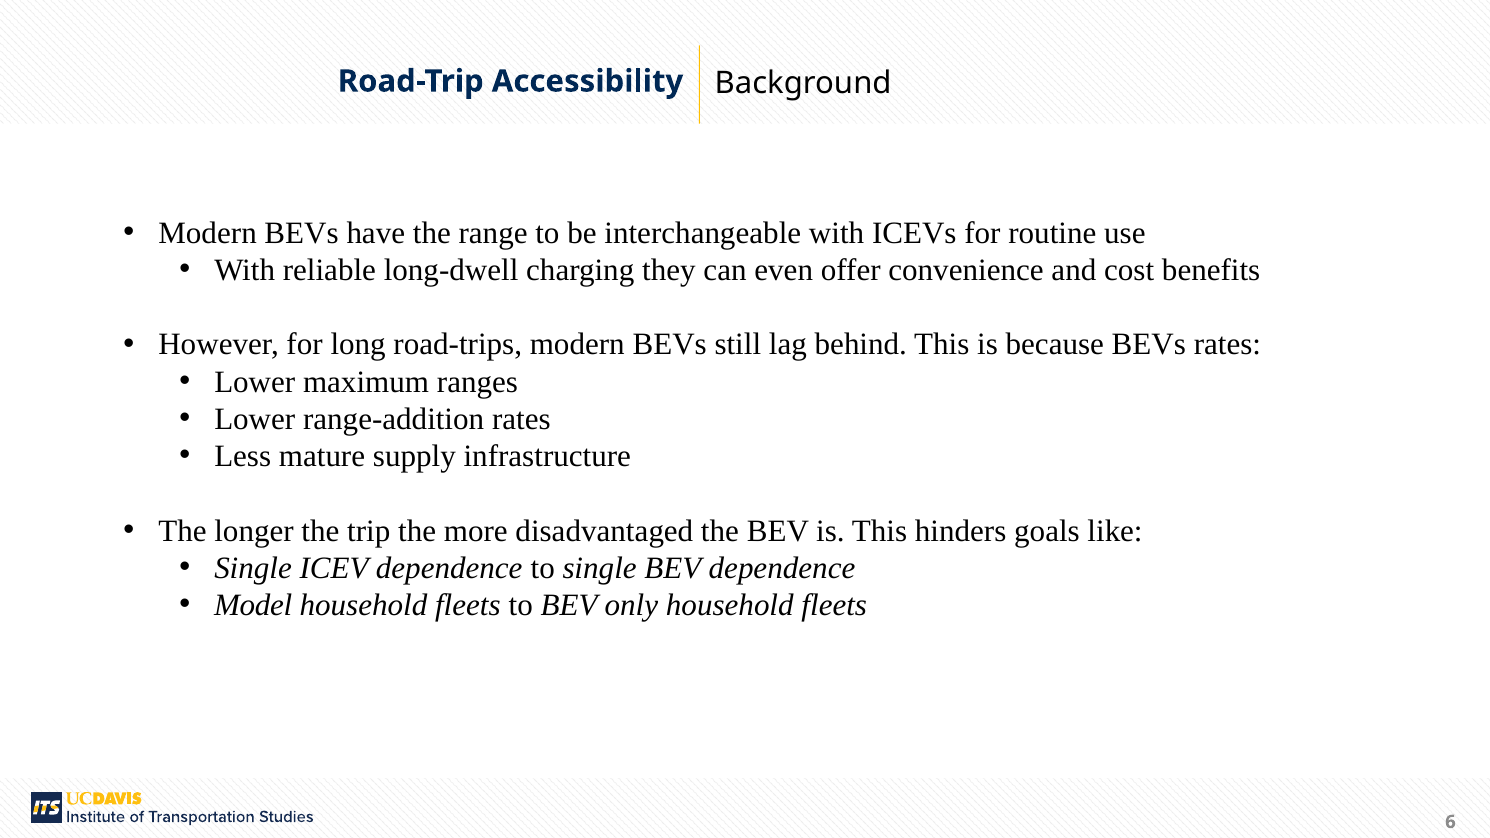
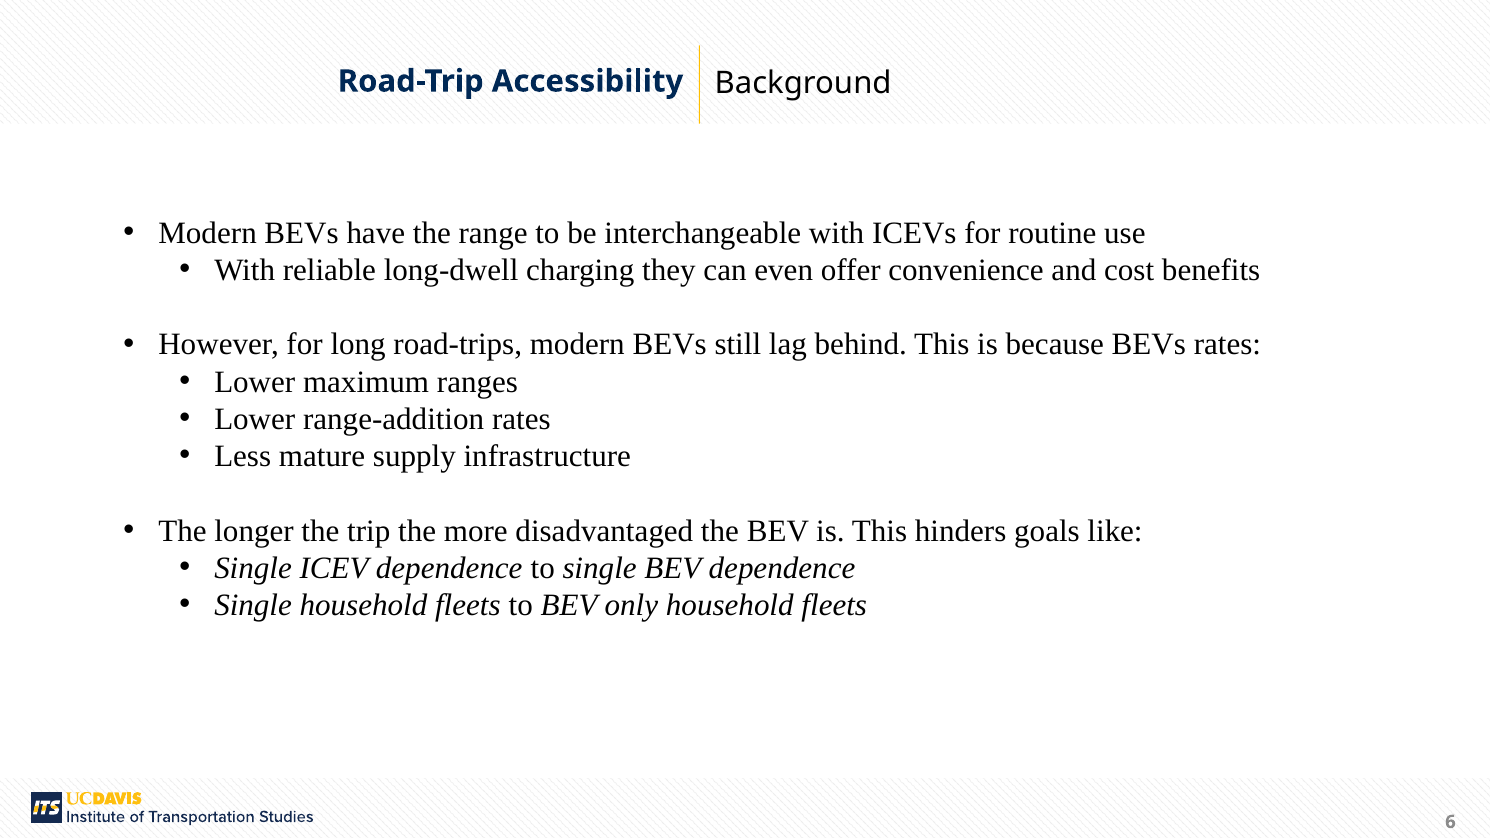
Model at (253, 606): Model -> Single
